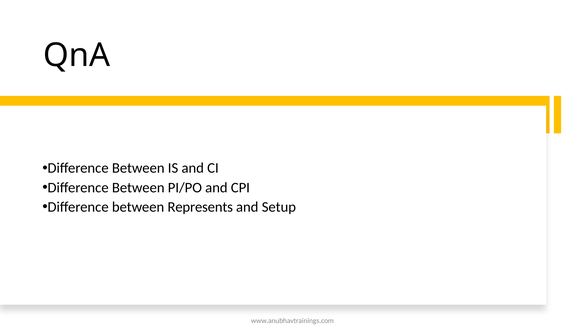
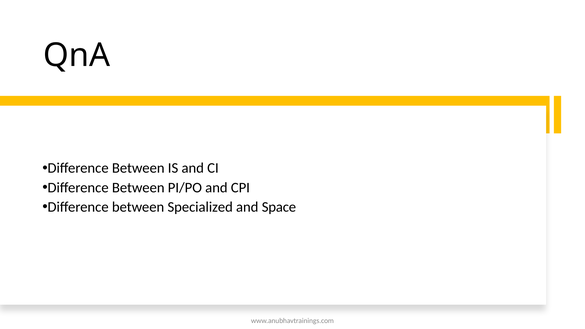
Represents: Represents -> Specialized
Setup: Setup -> Space
